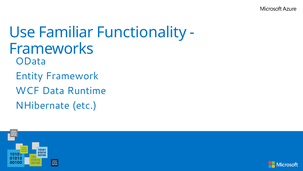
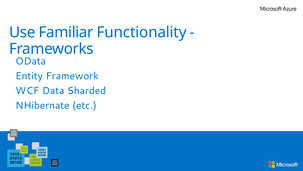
Runtime: Runtime -> Sharded
